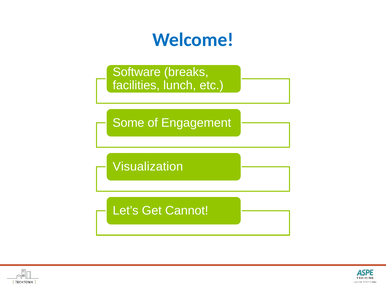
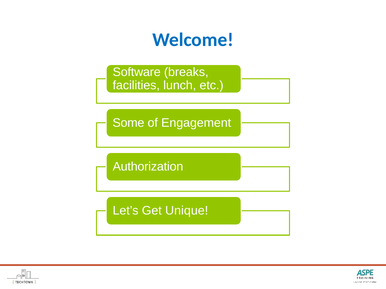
Visualization: Visualization -> Authorization
Cannot: Cannot -> Unique
